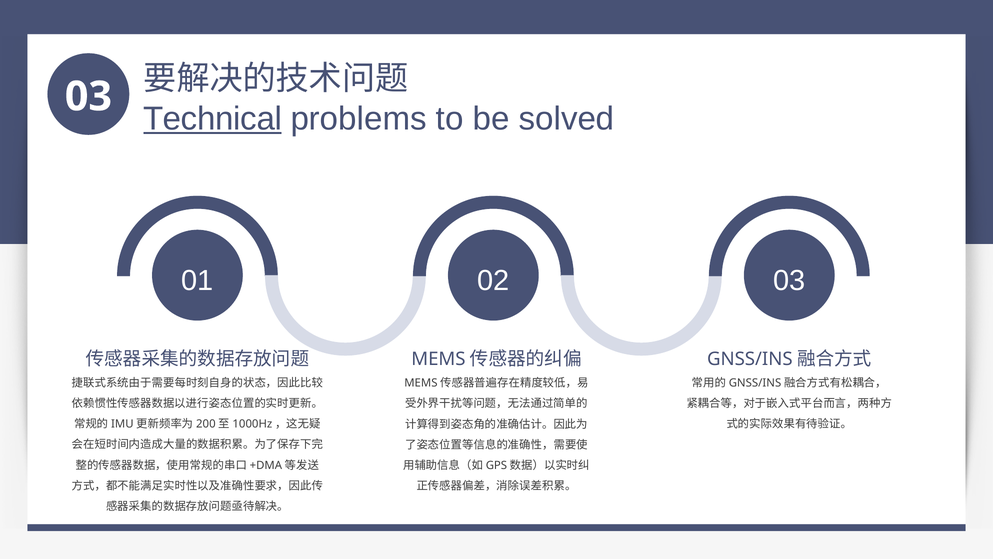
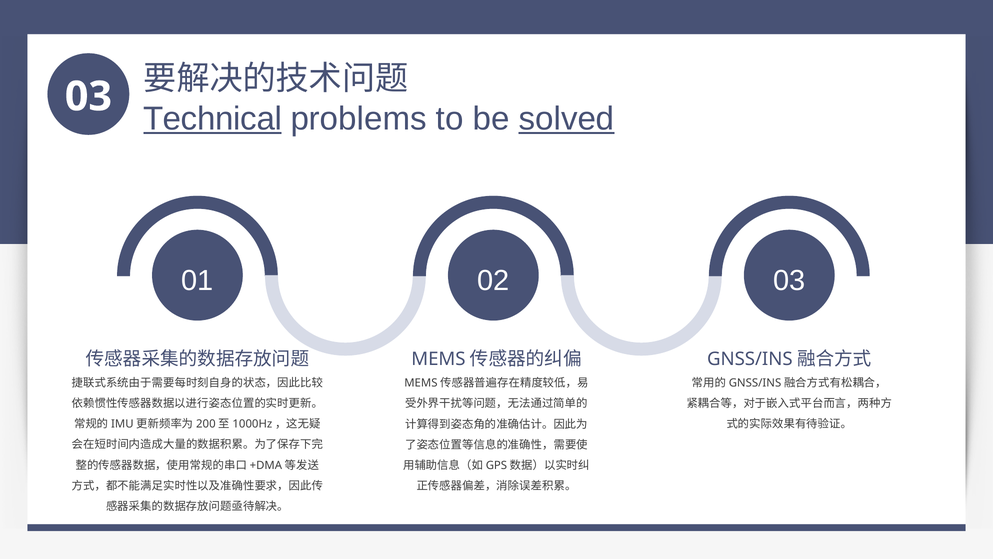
solved underline: none -> present
